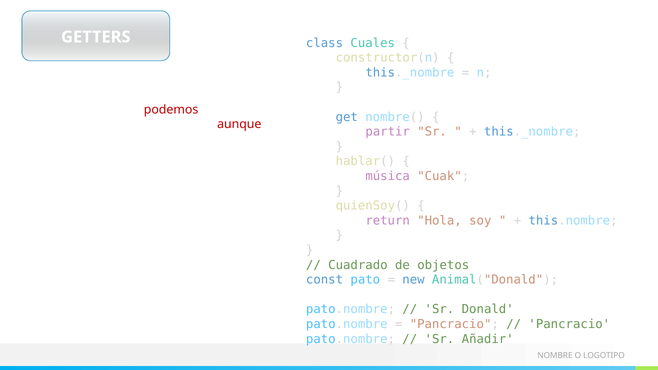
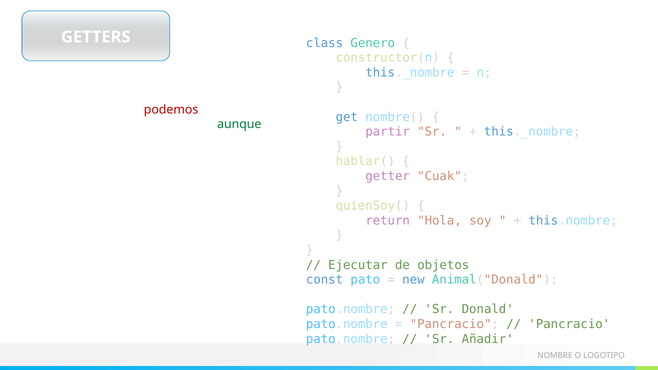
Cuales: Cuales -> Genero
aunque colour: red -> green
música: música -> getter
Cuadrado: Cuadrado -> Ejecutar
